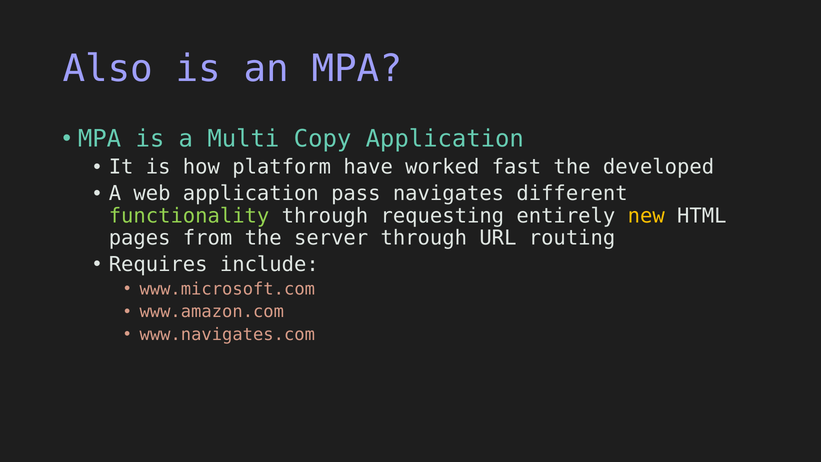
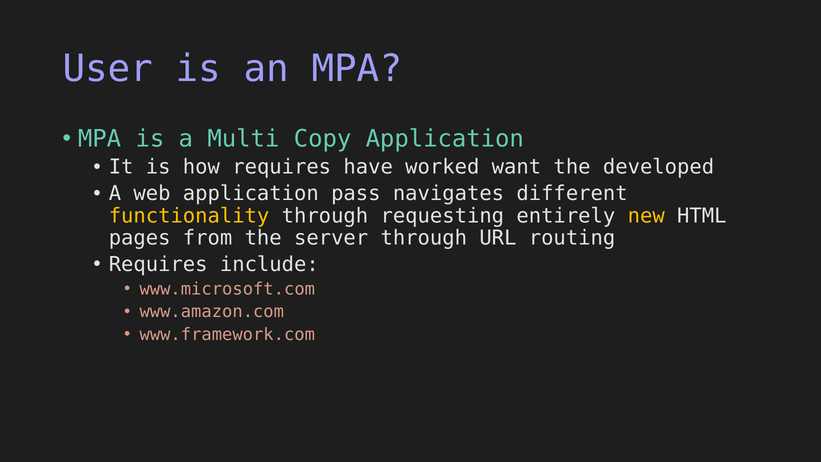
Also: Also -> User
how platform: platform -> requires
fast: fast -> want
functionality colour: light green -> yellow
www.navigates.com: www.navigates.com -> www.framework.com
